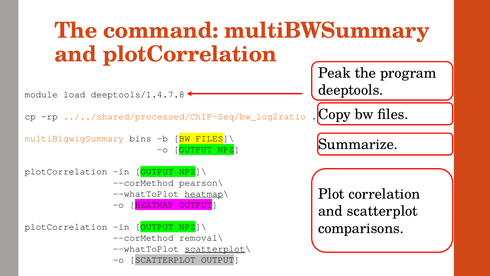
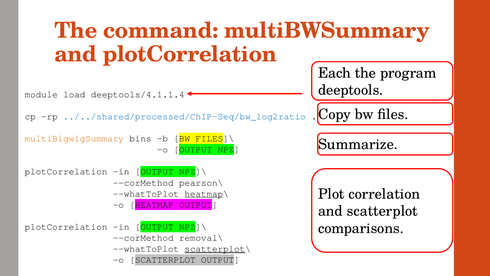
Peak: Peak -> Each
deeptools/1.4.7.8: deeptools/1.4.7.8 -> deeptools/4.1.1.4
../../shared/processed/ChIP-Seq/bw_log2ratio colour: orange -> blue
